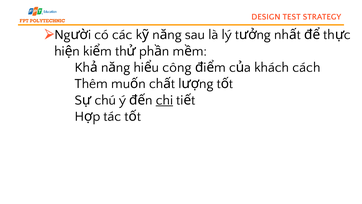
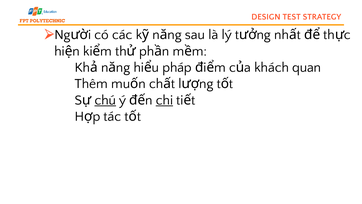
công: công -> pháp
cách: cách -> quan
chú underline: none -> present
